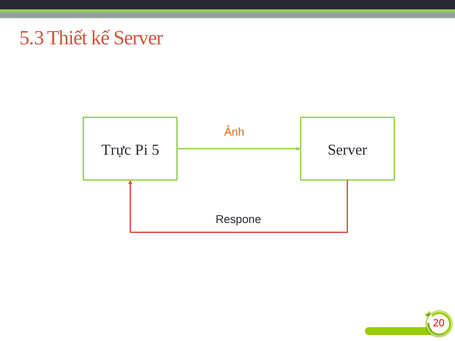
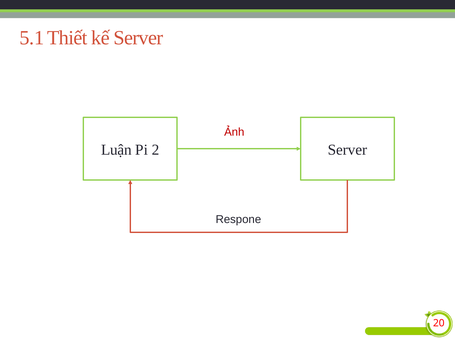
5.3: 5.3 -> 5.1
Ảnh colour: orange -> red
Trực: Trực -> Luận
5: 5 -> 2
